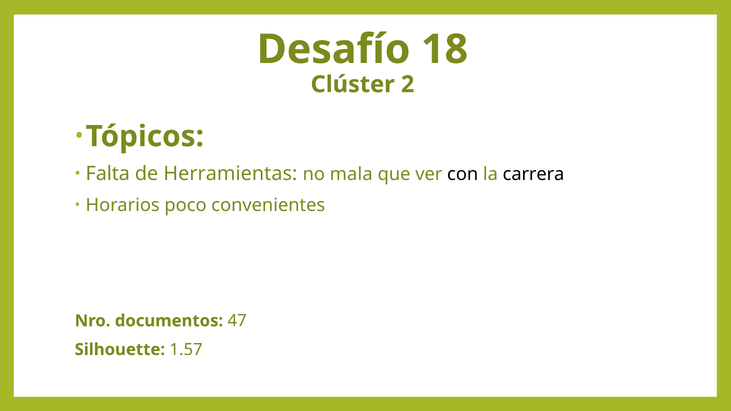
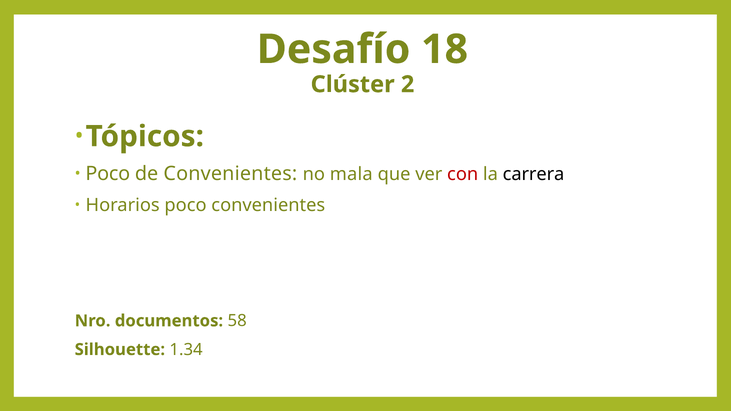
Falta at (108, 174): Falta -> Poco
de Herramientas: Herramientas -> Convenientes
con colour: black -> red
47: 47 -> 58
1.57: 1.57 -> 1.34
